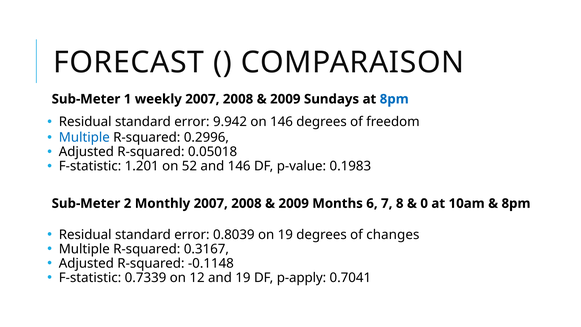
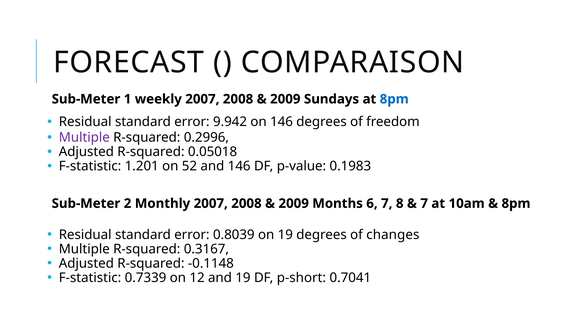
Multiple at (84, 137) colour: blue -> purple
0 at (424, 203): 0 -> 7
p-apply: p-apply -> p-short
